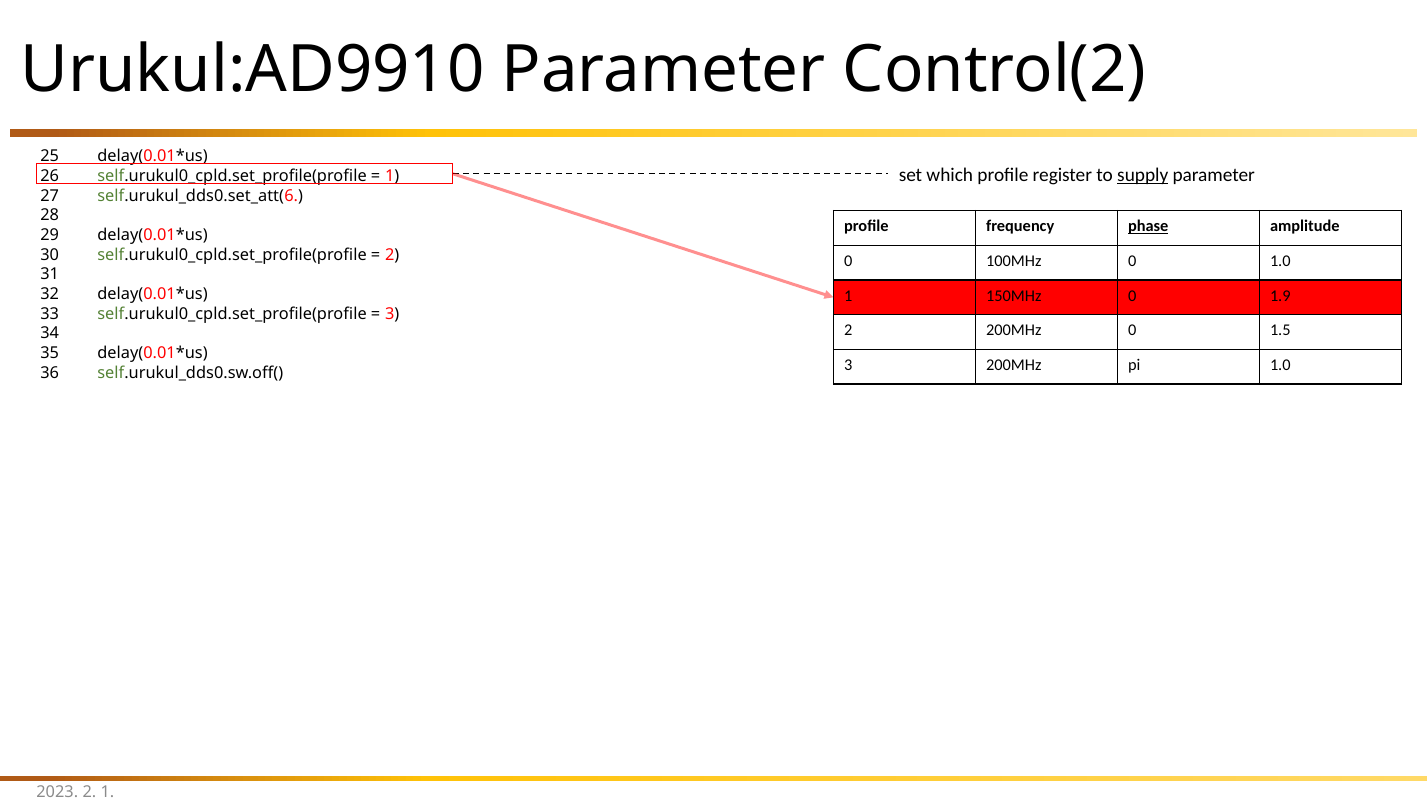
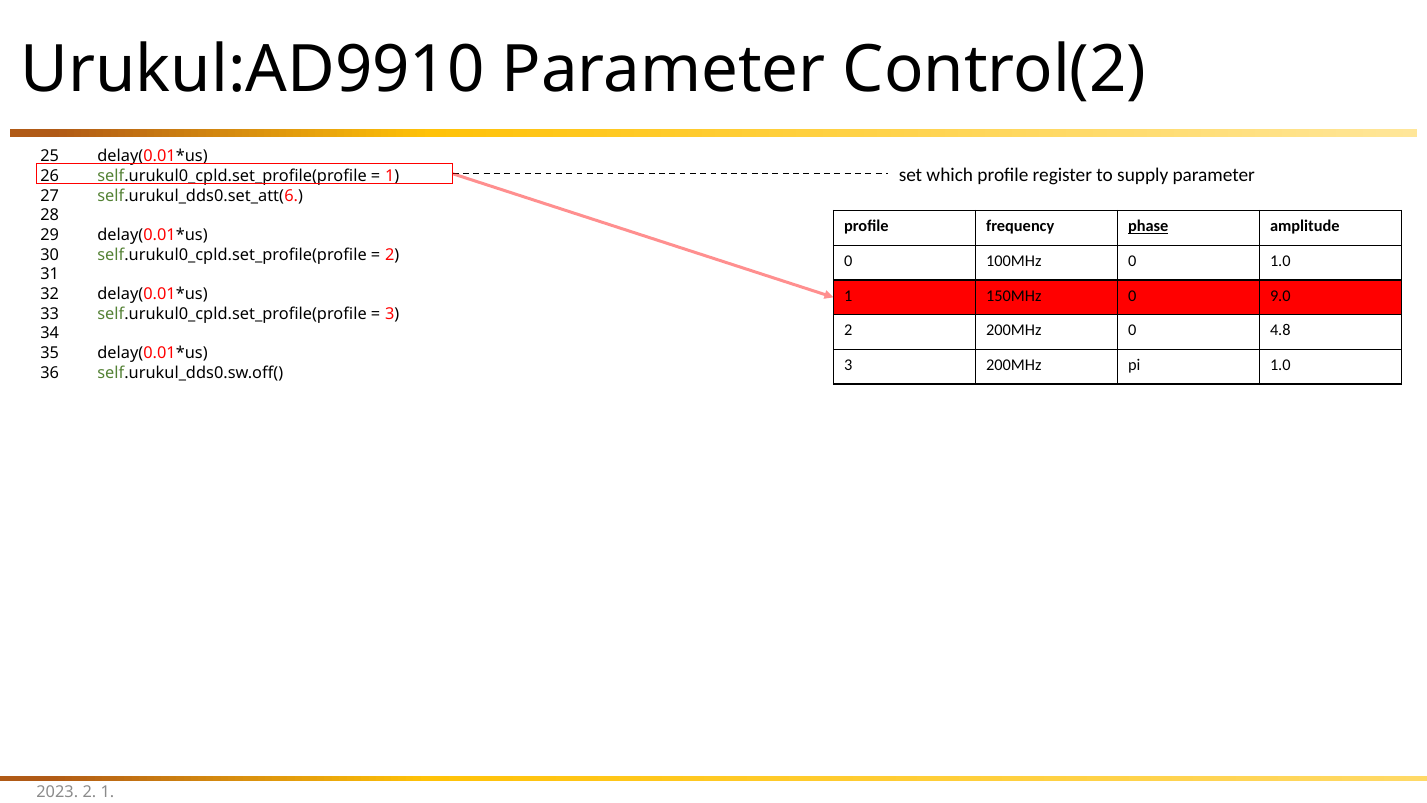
supply underline: present -> none
1.9: 1.9 -> 9.0
1.5: 1.5 -> 4.8
